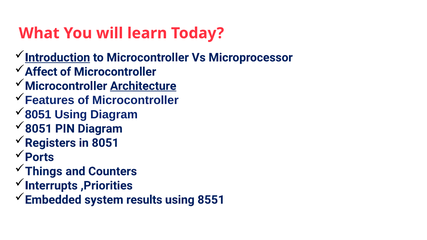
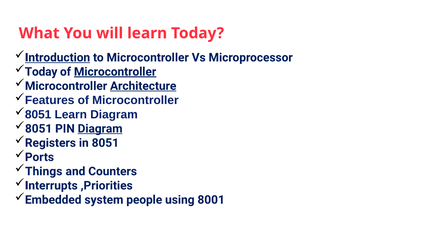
Affect at (41, 72): Affect -> Today
Microcontroller at (115, 72) underline: none -> present
Using at (71, 115): Using -> Learn
Diagram at (100, 129) underline: none -> present
results: results -> people
8551: 8551 -> 8001
